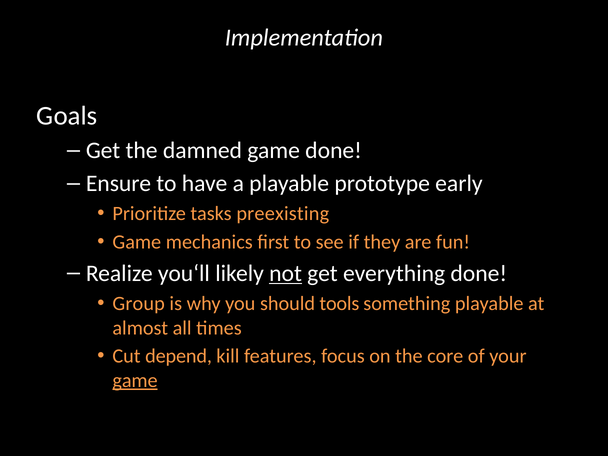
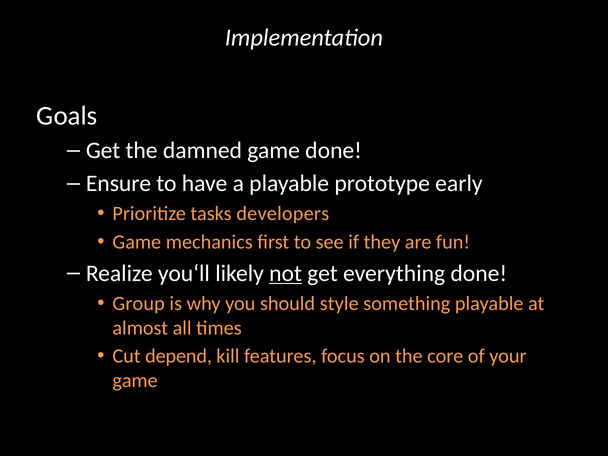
preexisting: preexisting -> developers
tools: tools -> style
game at (135, 381) underline: present -> none
